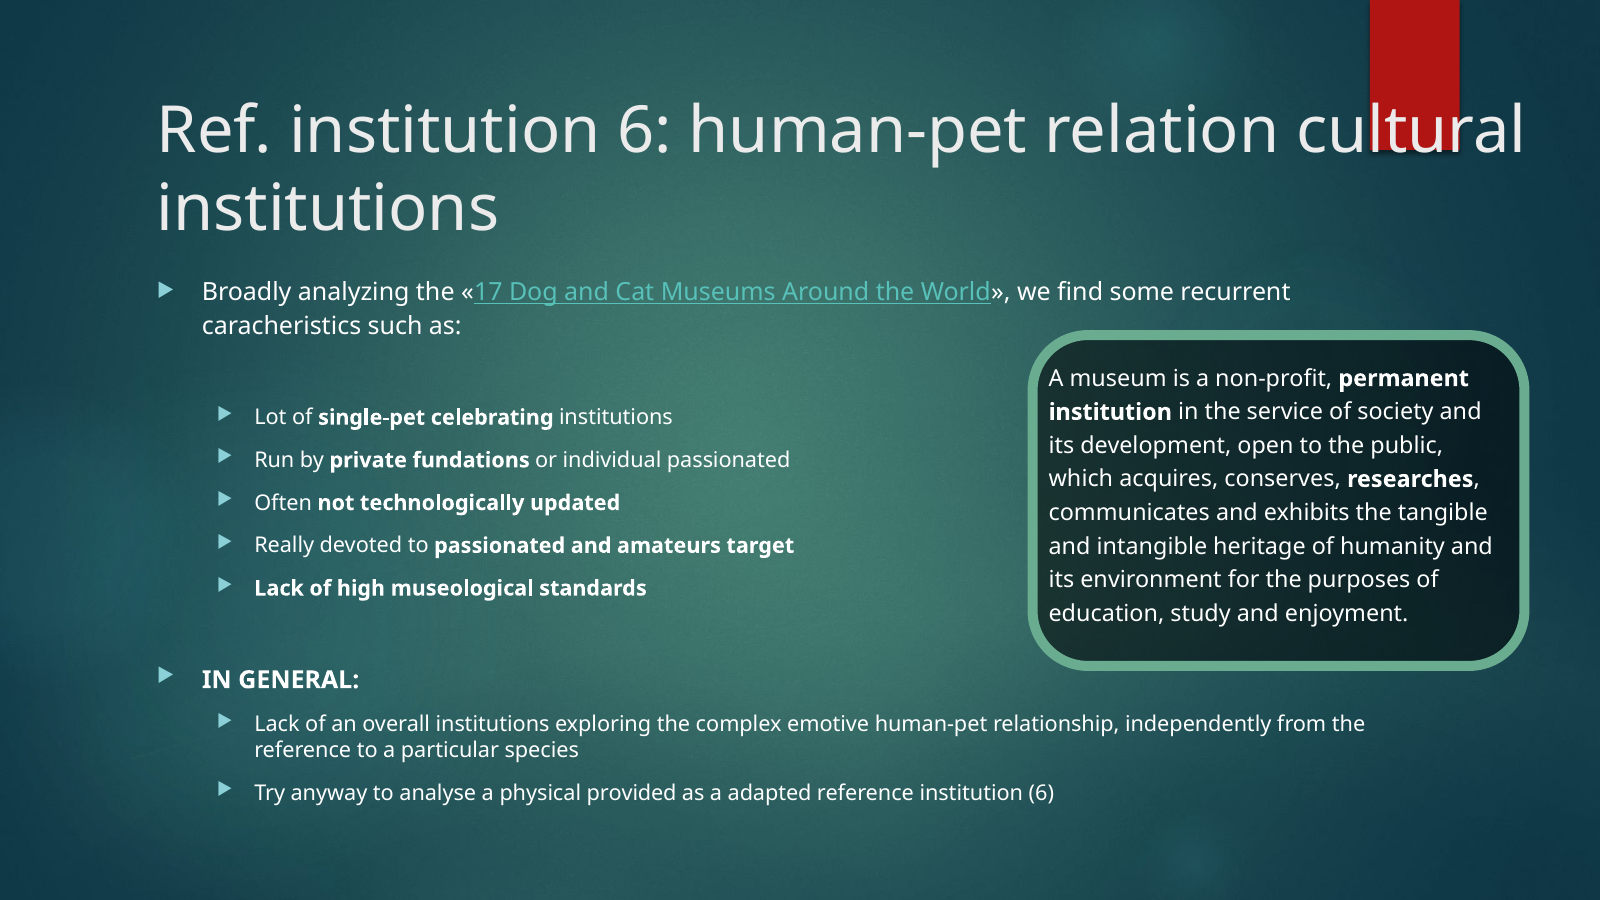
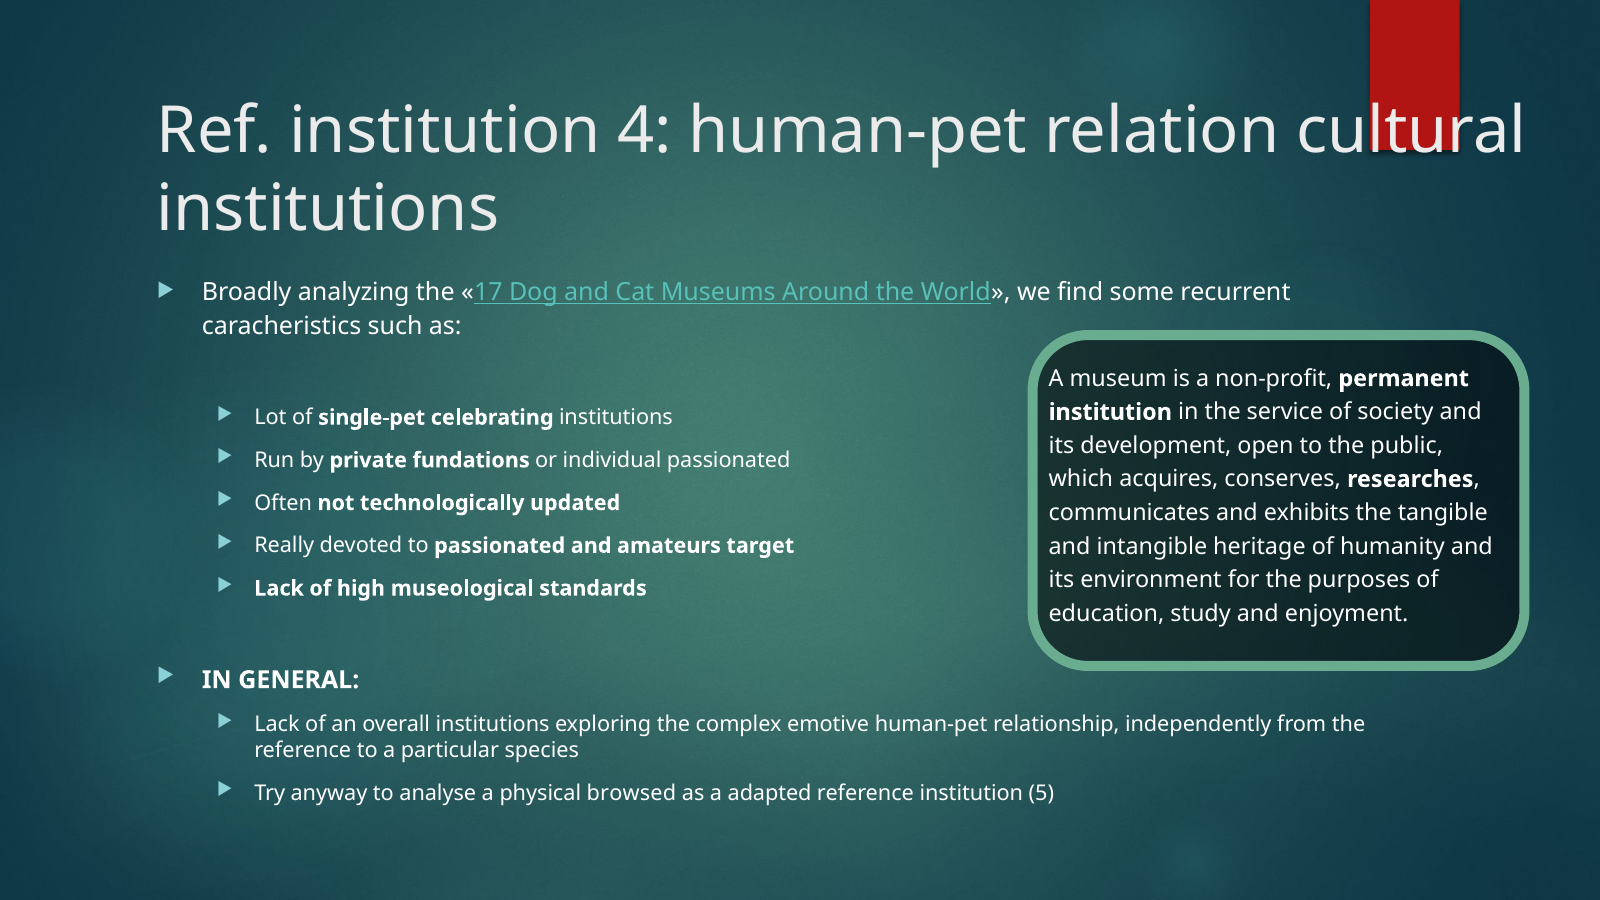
Ref institution 6: 6 -> 4
provided: provided -> browsed
reference institution 6: 6 -> 5
